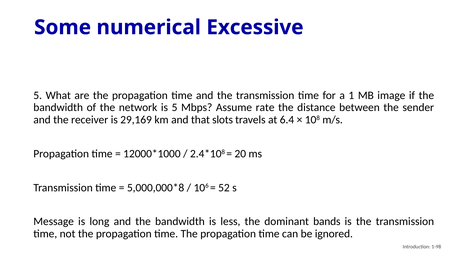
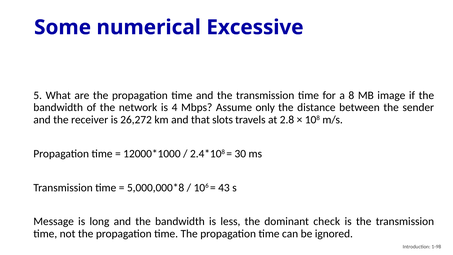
1: 1 -> 8
is 5: 5 -> 4
rate: rate -> only
29,169: 29,169 -> 26,272
6.4: 6.4 -> 2.8
20: 20 -> 30
52: 52 -> 43
bands: bands -> check
